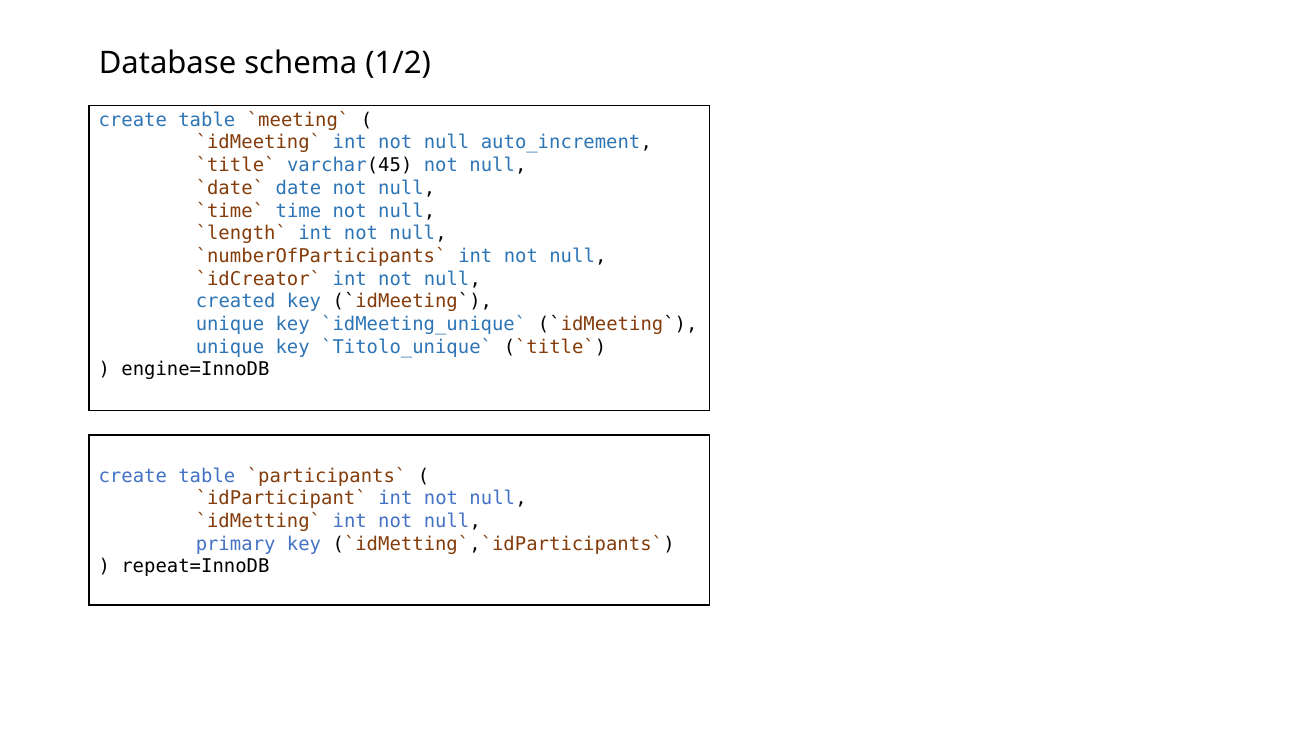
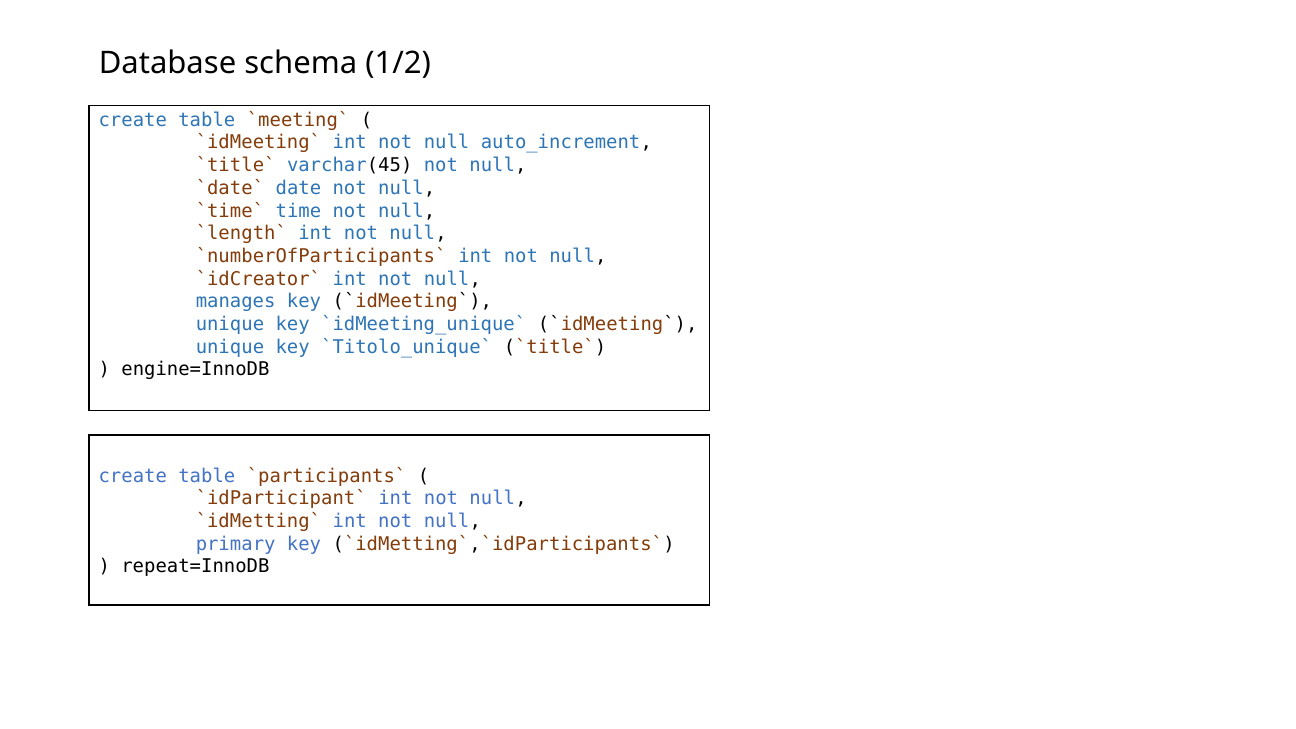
created: created -> manages
